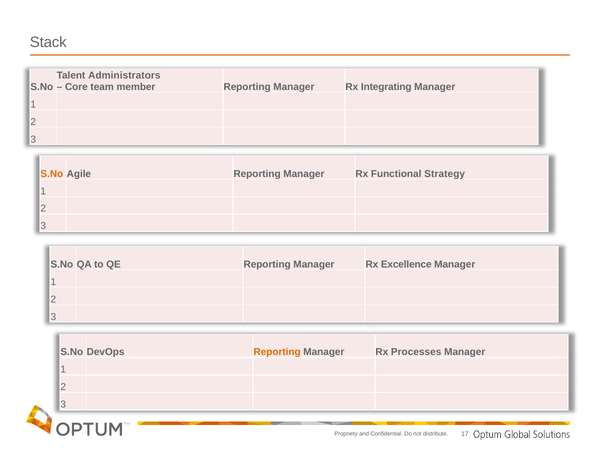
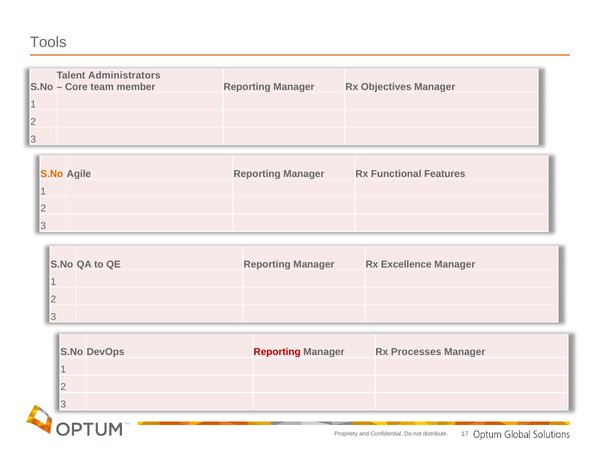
Stack: Stack -> Tools
Integrating: Integrating -> Objectives
Strategy: Strategy -> Features
Reporting at (277, 352) colour: orange -> red
